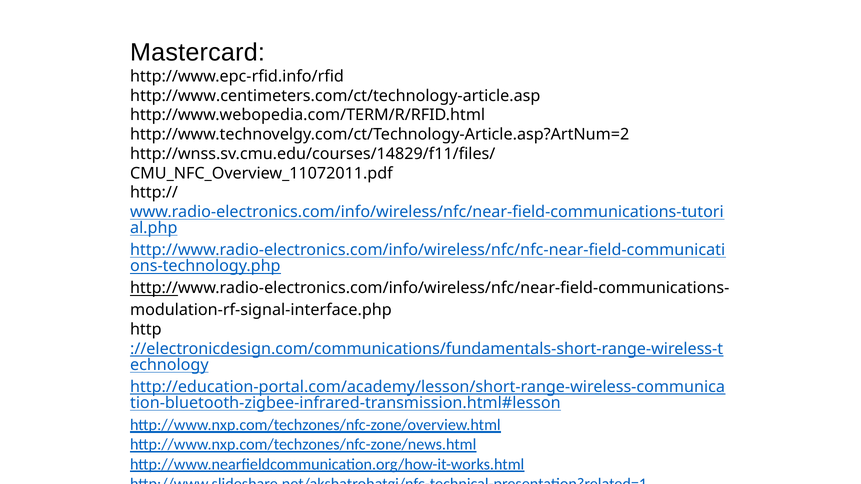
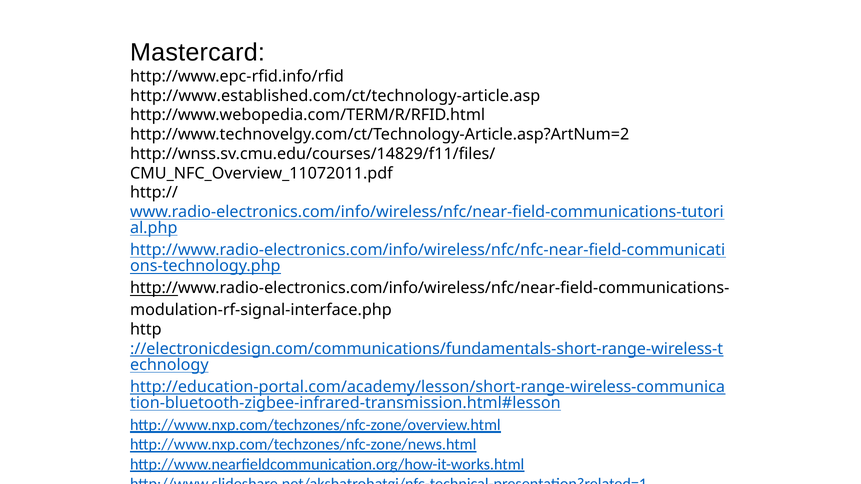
http://www.centimeters.com/ct/technology-article.asp: http://www.centimeters.com/ct/technology-article.asp -> http://www.established.com/ct/technology-article.asp
